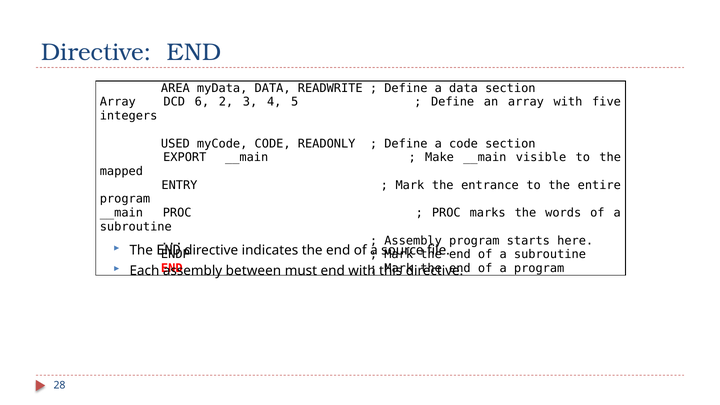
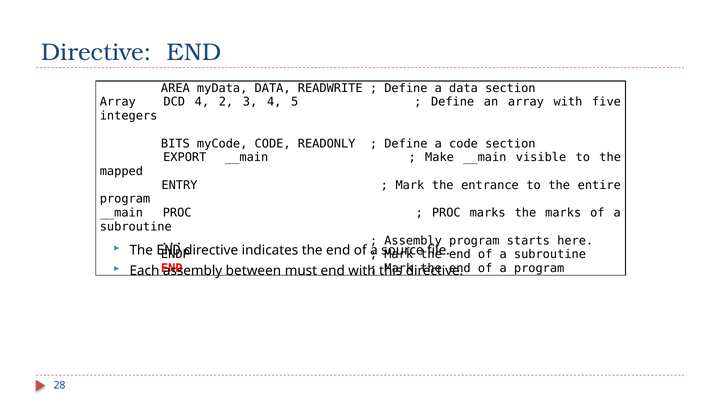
DCD 6: 6 -> 4
USED: USED -> BITS
the words: words -> marks
